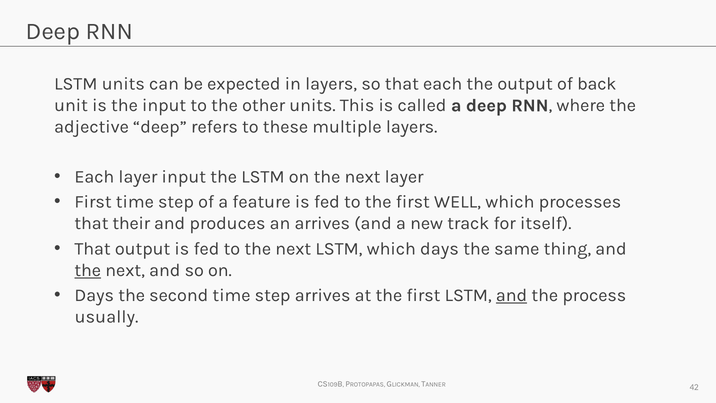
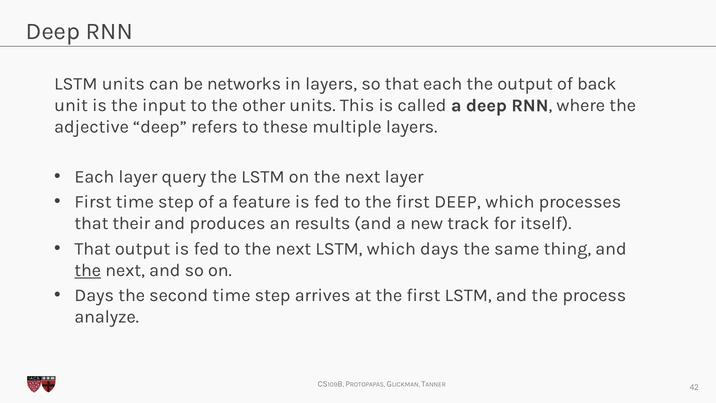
expected: expected -> networks
layer input: input -> query
first WELL: WELL -> DEEP
an arrives: arrives -> results
and at (512, 295) underline: present -> none
usually: usually -> analyze
